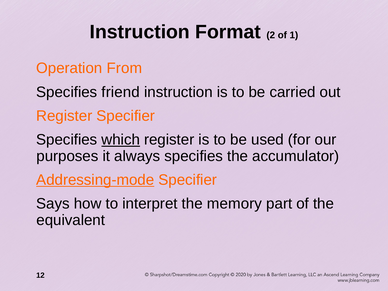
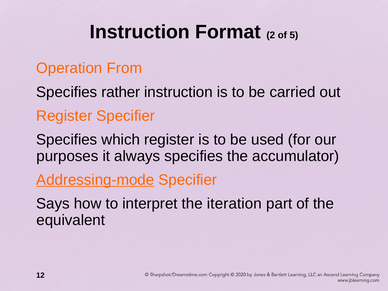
1: 1 -> 5
friend: friend -> rather
which underline: present -> none
memory: memory -> iteration
